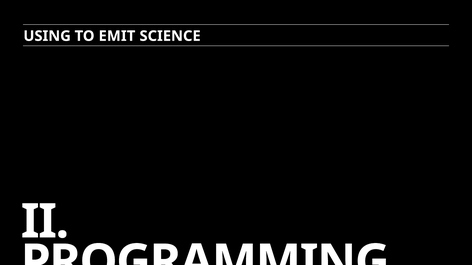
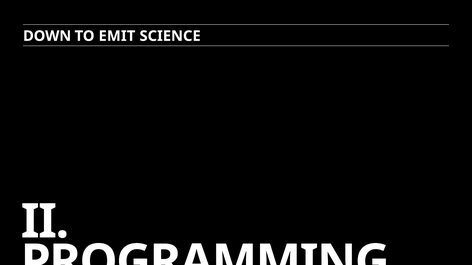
USING: USING -> DOWN
